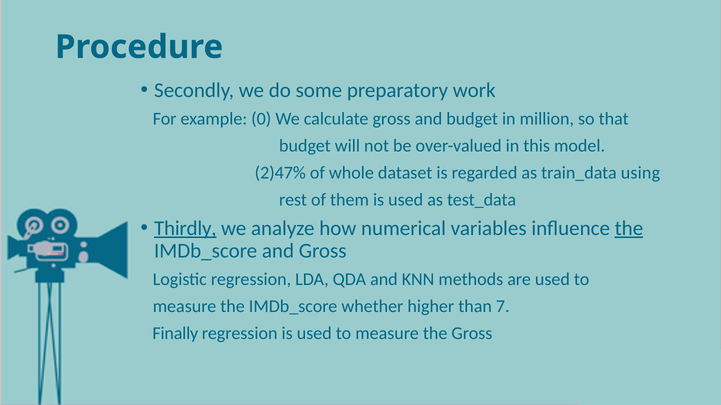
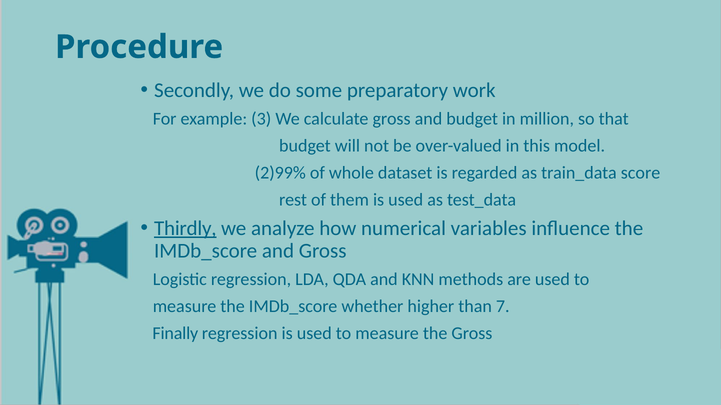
0: 0 -> 3
2)47%: 2)47% -> 2)99%
using: using -> score
the at (629, 229) underline: present -> none
